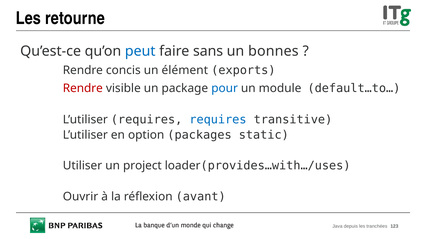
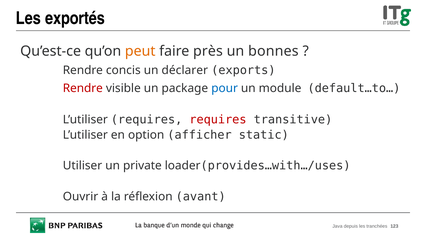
retourne: retourne -> exportés
peut colour: blue -> orange
sans: sans -> près
élément: élément -> déclarer
requires at (218, 120) colour: blue -> red
packages: packages -> afficher
project: project -> private
